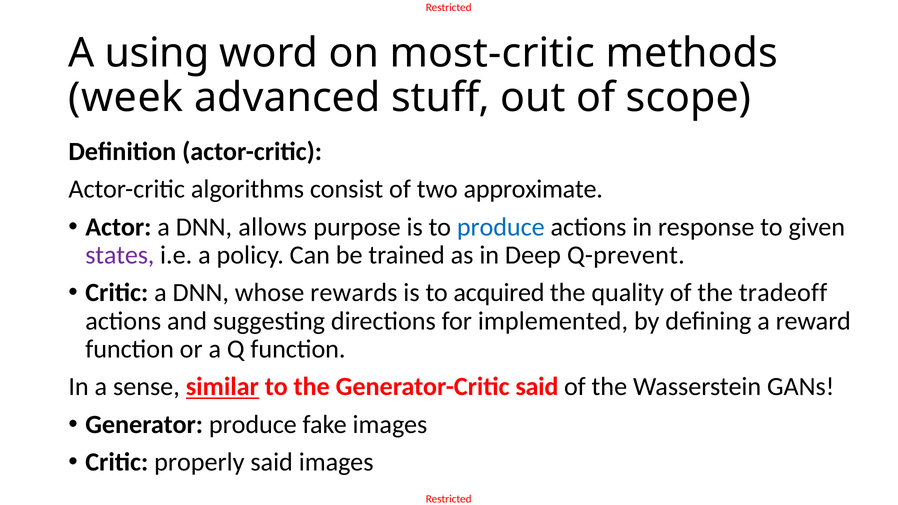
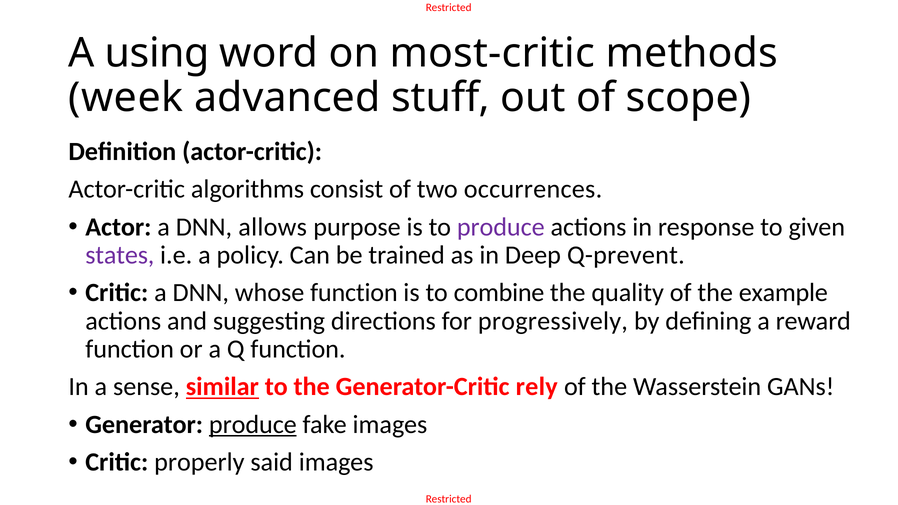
approximate: approximate -> occurrences
produce at (501, 227) colour: blue -> purple
whose rewards: rewards -> function
acquired: acquired -> combine
tradeoff: tradeoff -> example
implemented: implemented -> progressively
Generator-Critic said: said -> rely
produce at (253, 424) underline: none -> present
